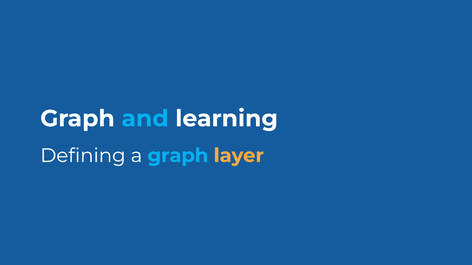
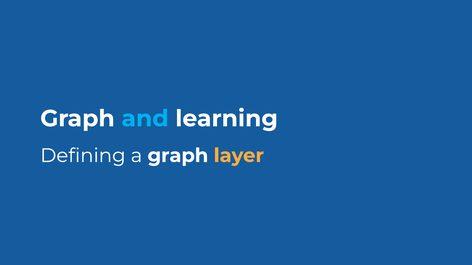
graph at (178, 156) colour: light blue -> white
